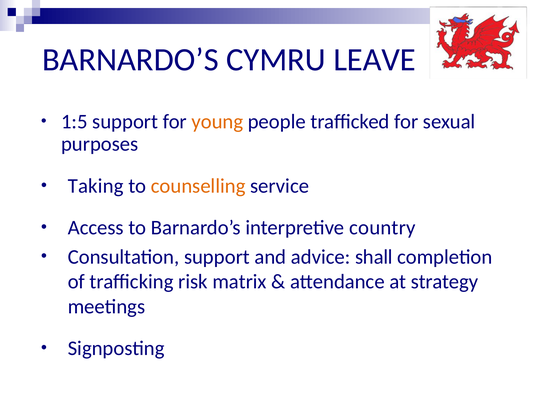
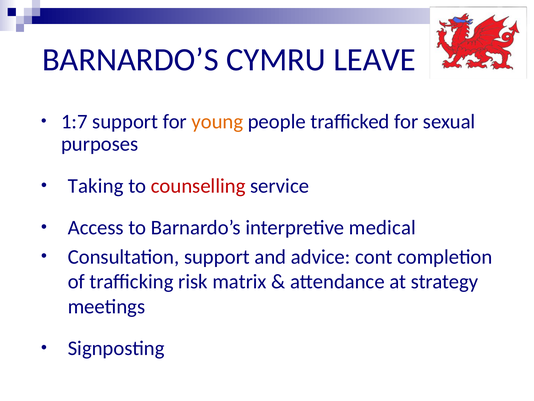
1:5: 1:5 -> 1:7
counselling colour: orange -> red
country: country -> medical
shall: shall -> cont
